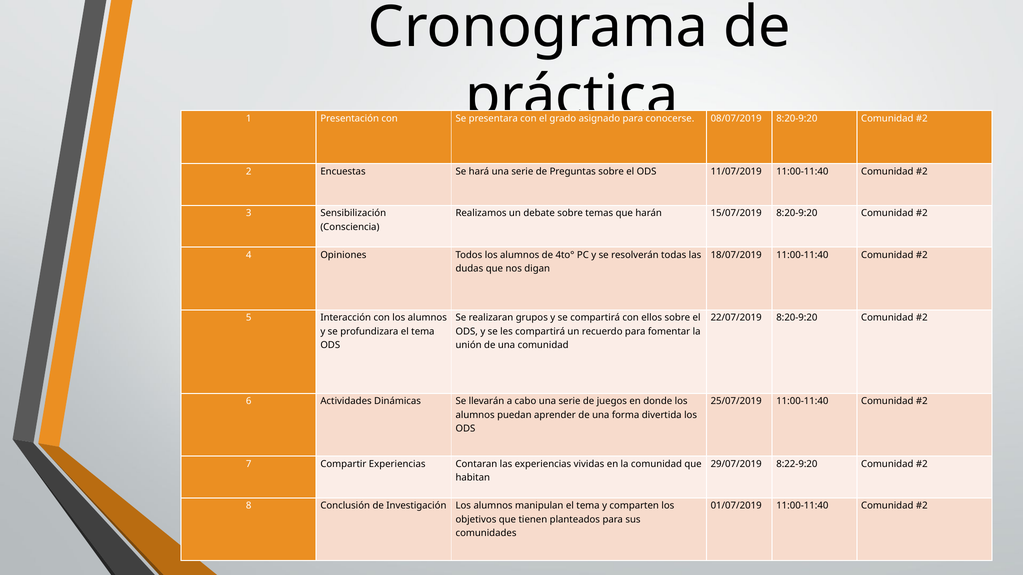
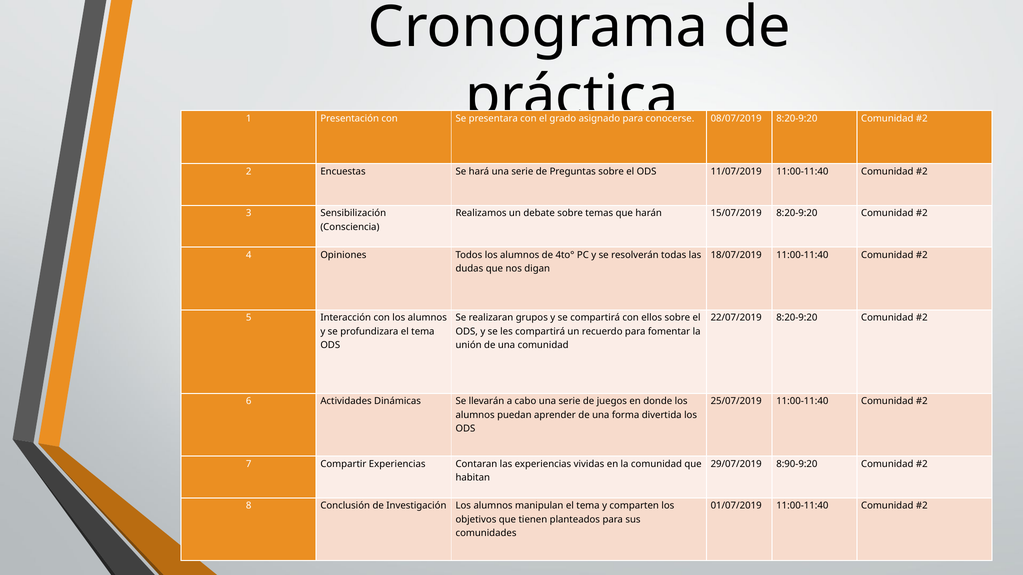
8:22-9:20: 8:22-9:20 -> 8:90-9:20
